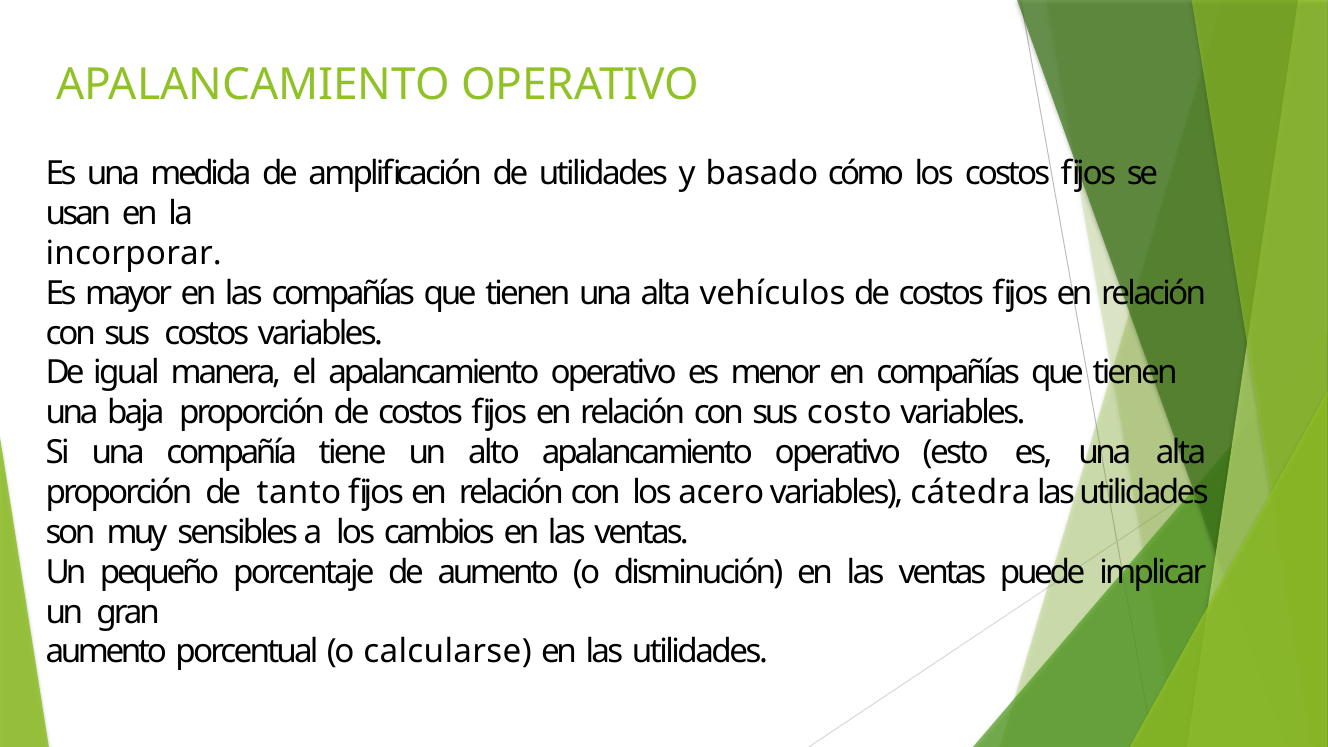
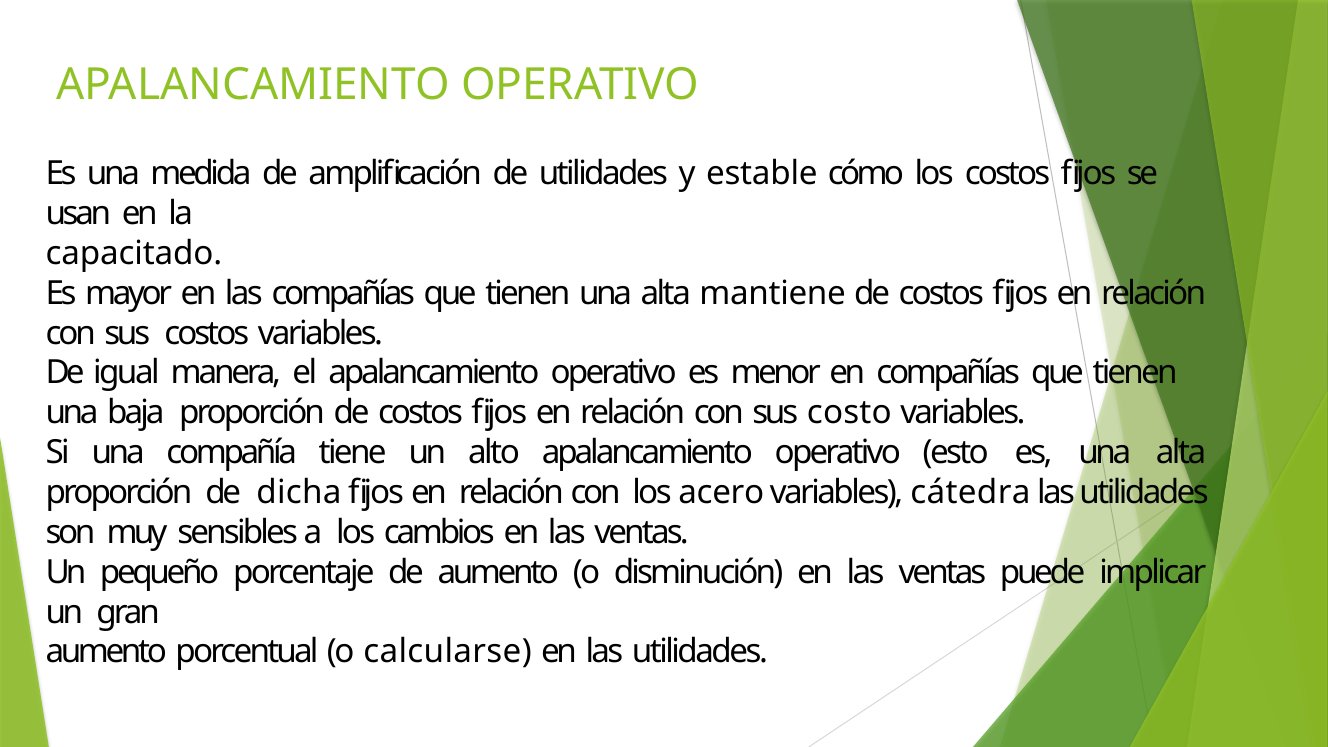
basado: basado -> estable
incorporar: incorporar -> capacitado
vehículos: vehículos -> mantiene
tanto: tanto -> dicha
